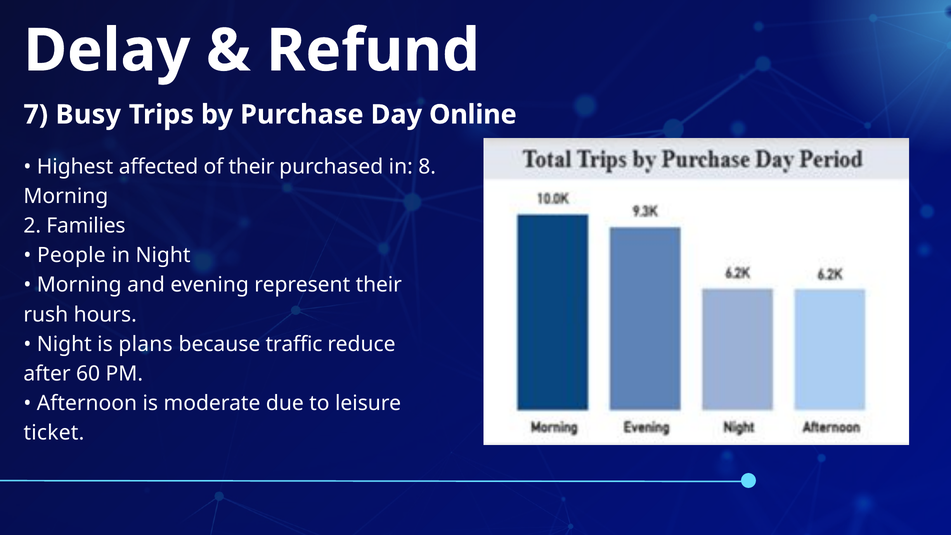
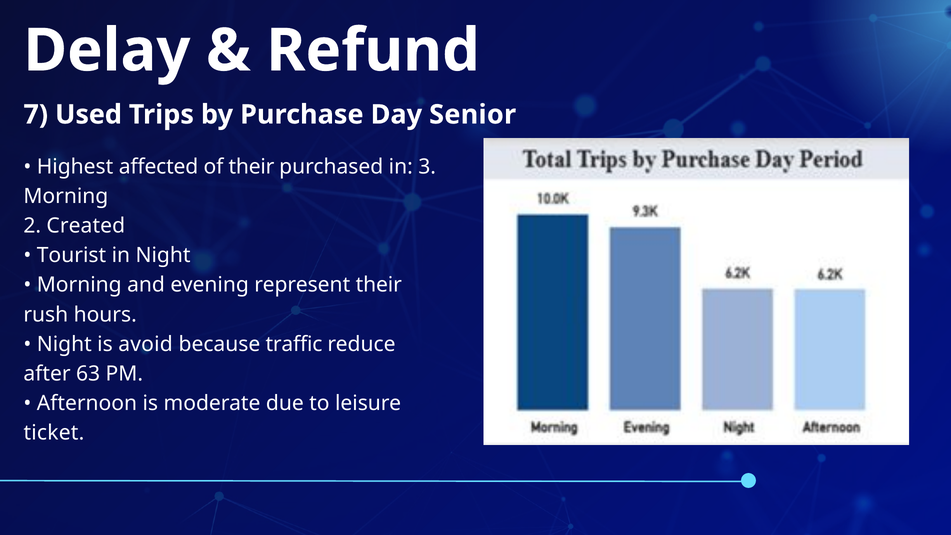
Busy: Busy -> Used
Online: Online -> Senior
8: 8 -> 3
Families: Families -> Created
People: People -> Tourist
plans: plans -> avoid
60: 60 -> 63
